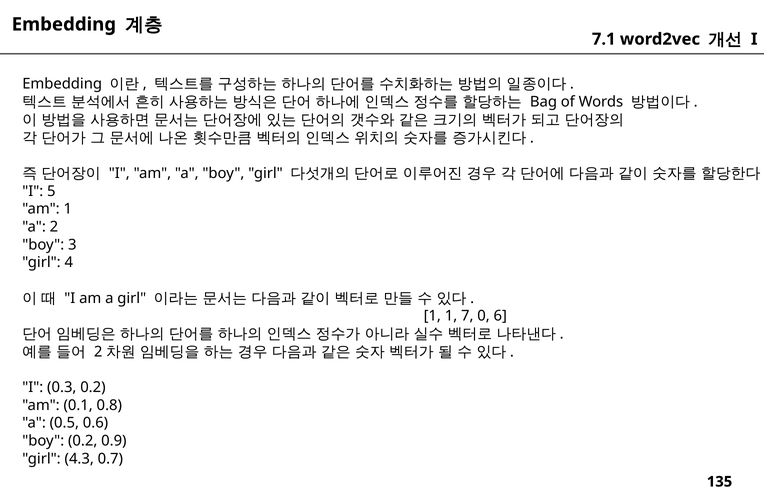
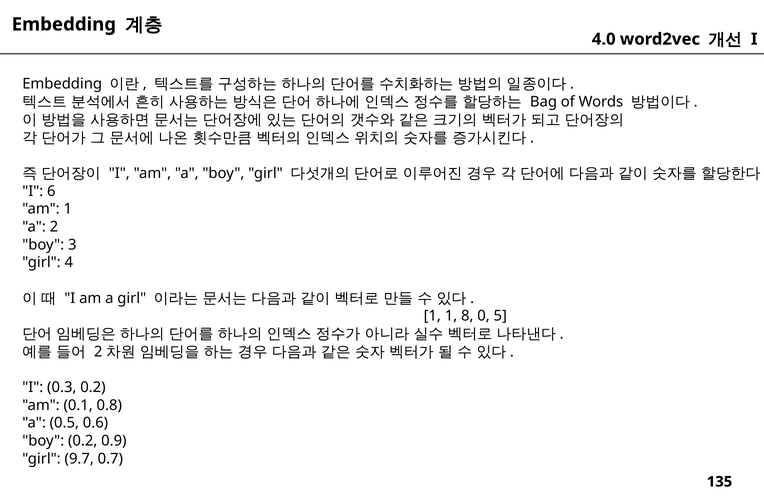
7.1: 7.1 -> 4.0
5: 5 -> 6
7: 7 -> 8
6: 6 -> 5
4.3: 4.3 -> 9.7
